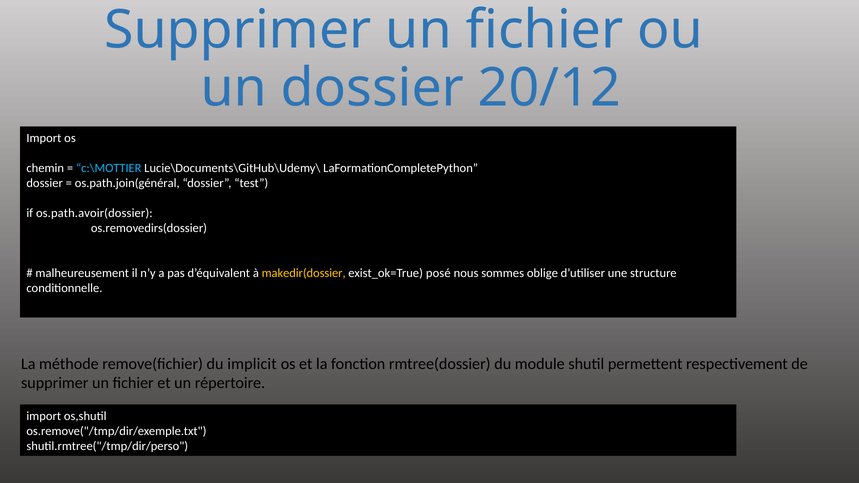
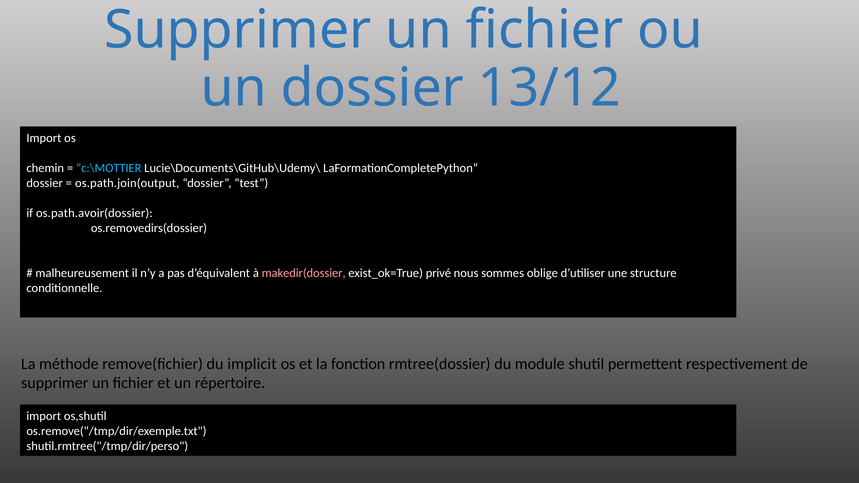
20/12: 20/12 -> 13/12
os.path.join(général: os.path.join(général -> os.path.join(output
makedir(dossier colour: yellow -> pink
posé: posé -> privé
